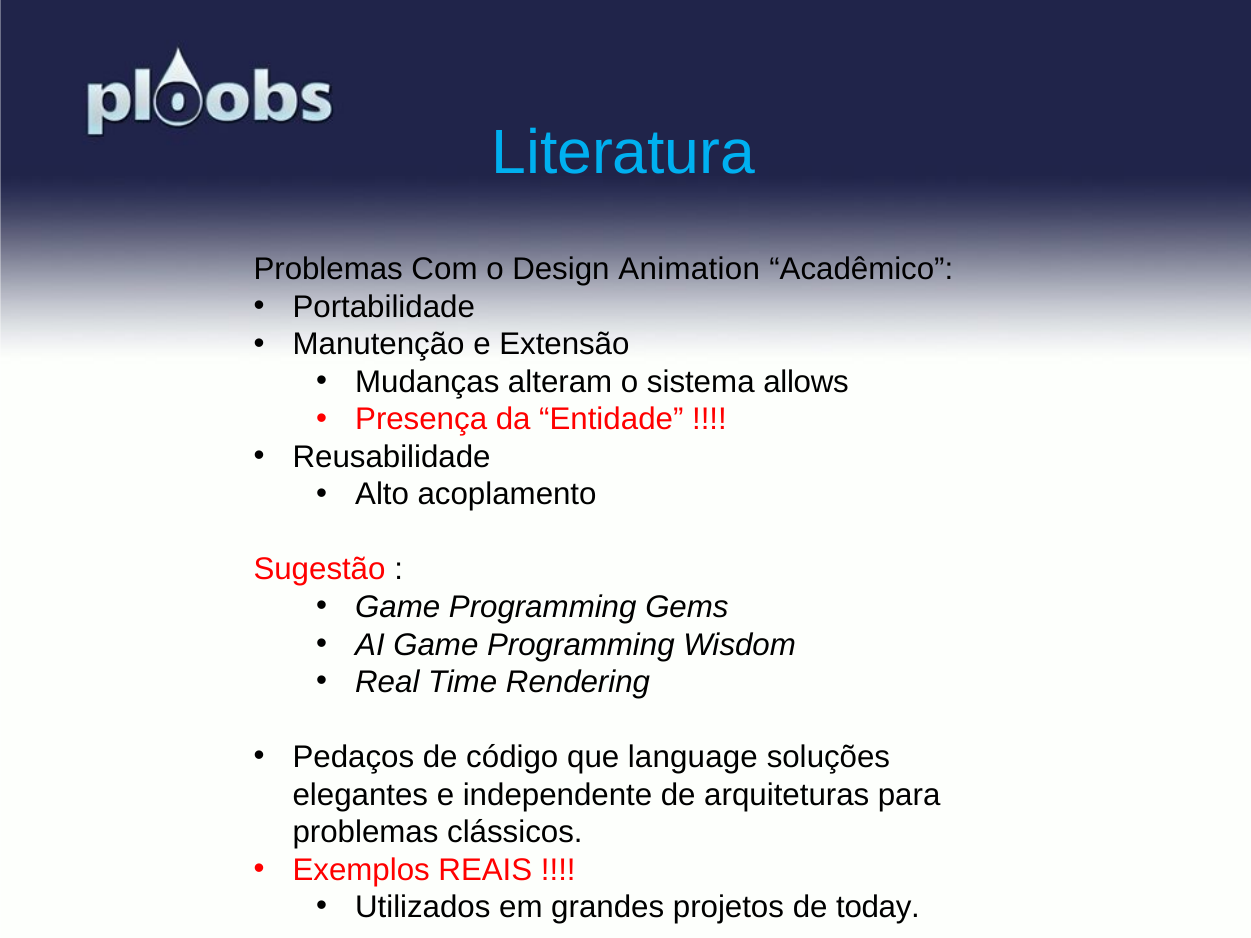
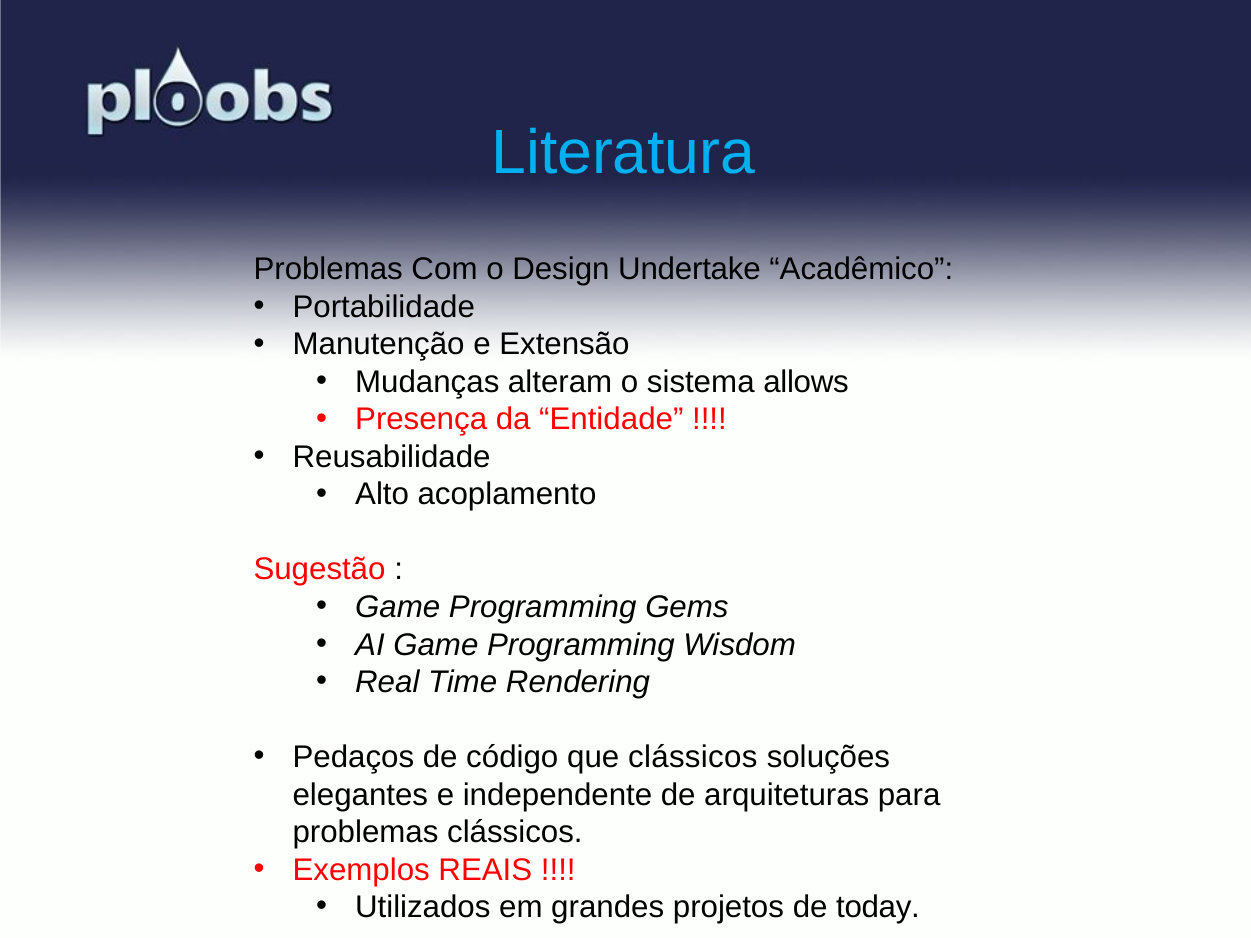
Animation: Animation -> Undertake
que language: language -> clássicos
